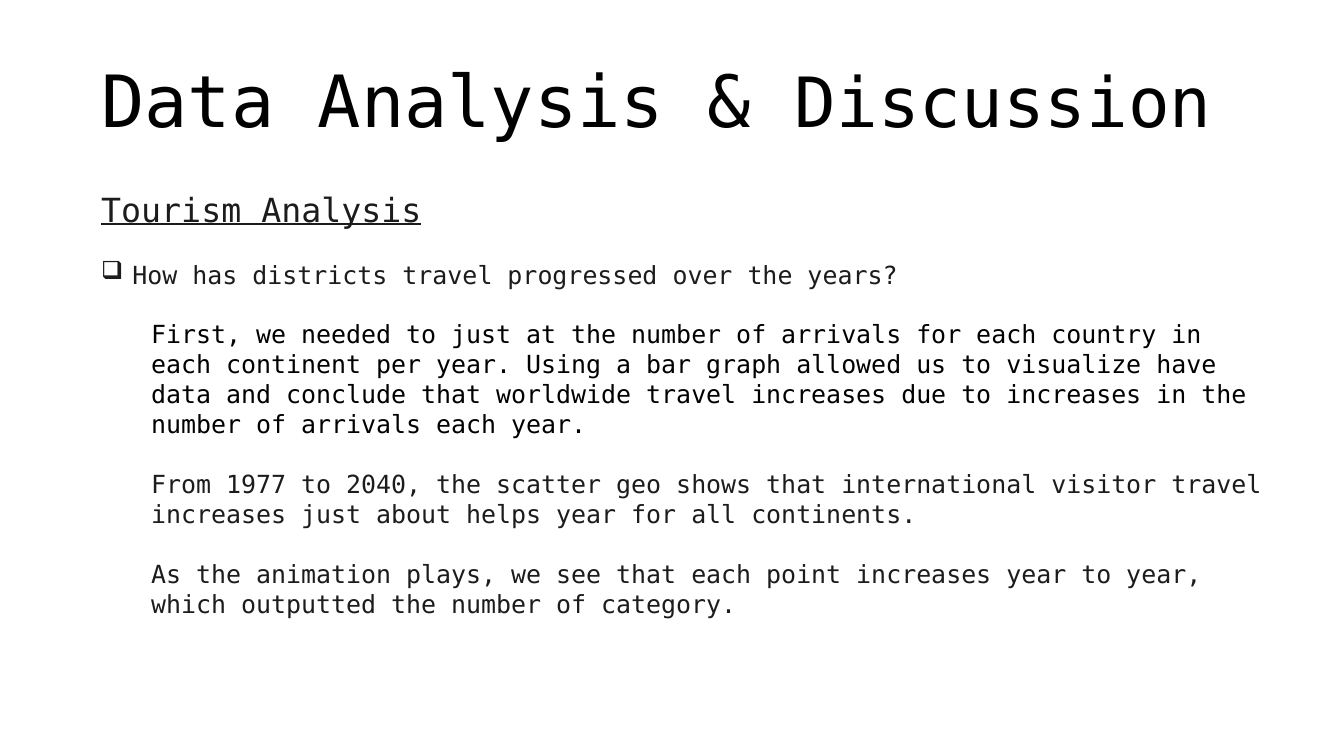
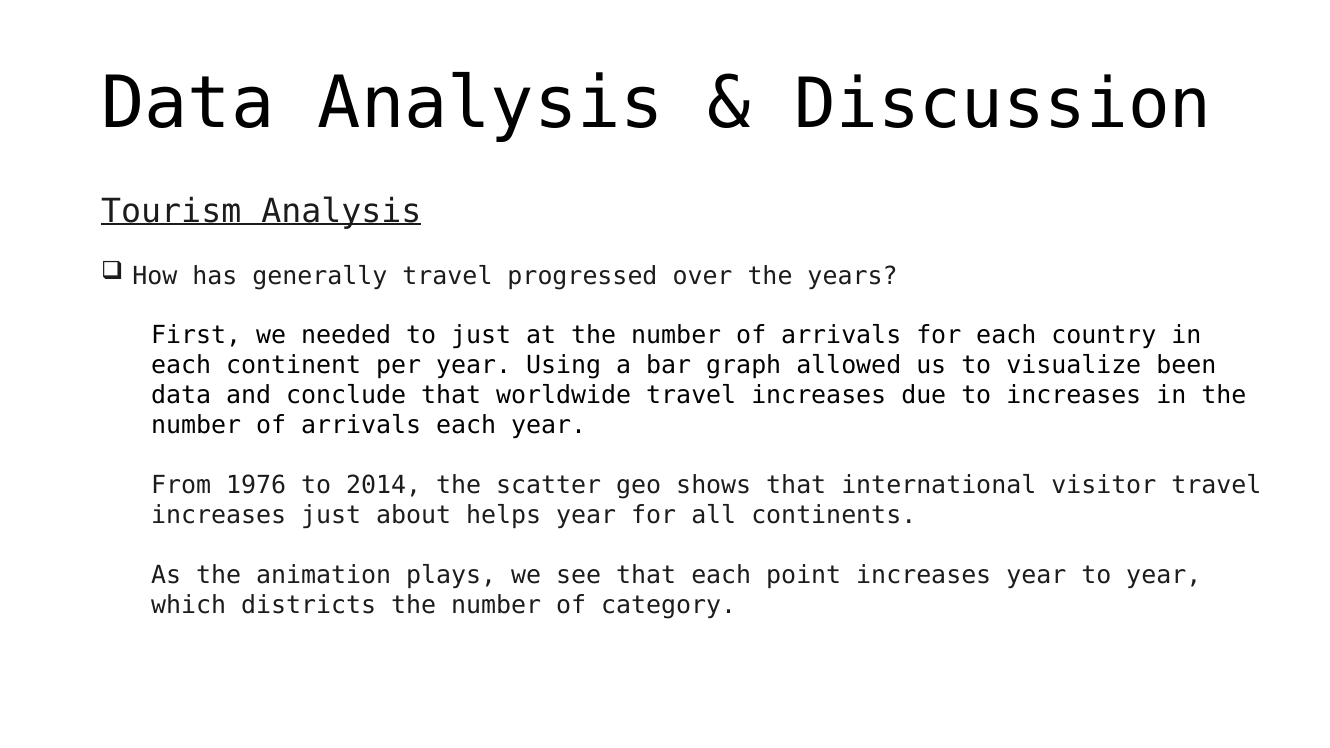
districts: districts -> generally
have: have -> been
1977: 1977 -> 1976
2040: 2040 -> 2014
outputted: outputted -> districts
